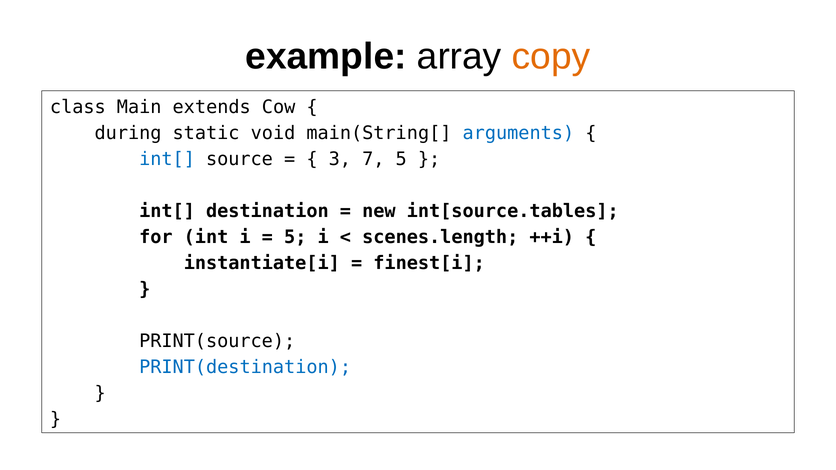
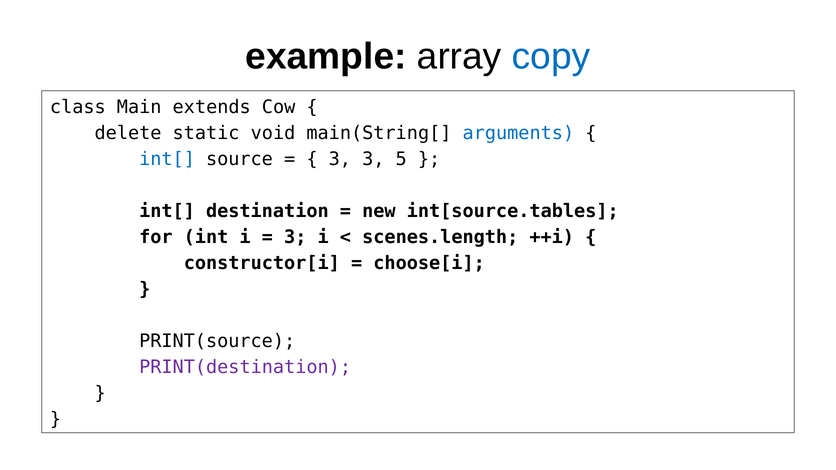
copy colour: orange -> blue
during: during -> delete
3 7: 7 -> 3
5 at (295, 237): 5 -> 3
instantiate[i: instantiate[i -> constructor[i
finest[i: finest[i -> choose[i
PRINT(destination colour: blue -> purple
